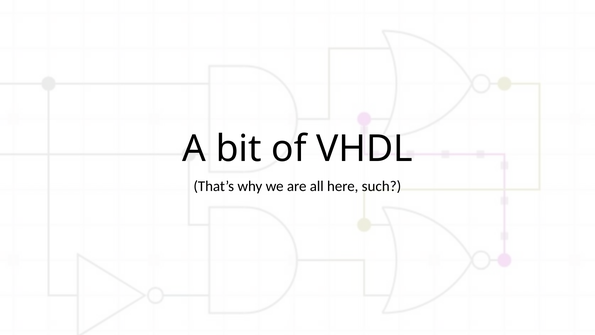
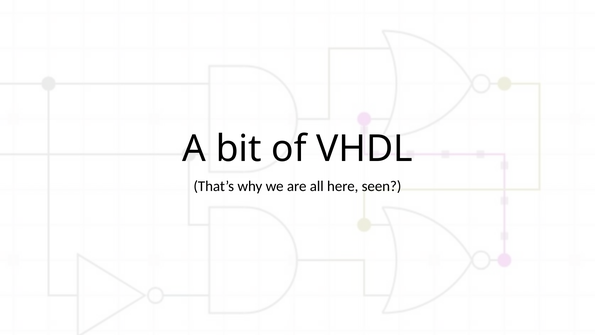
such: such -> seen
